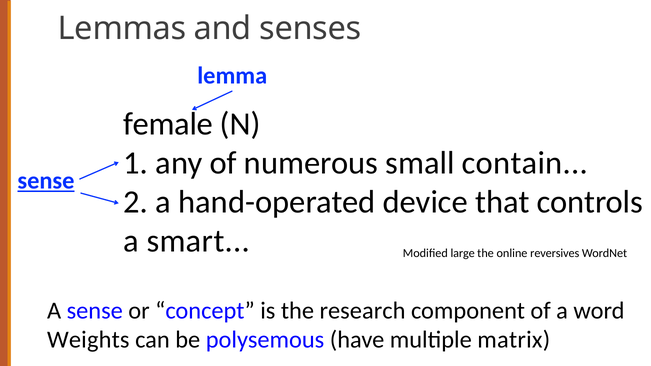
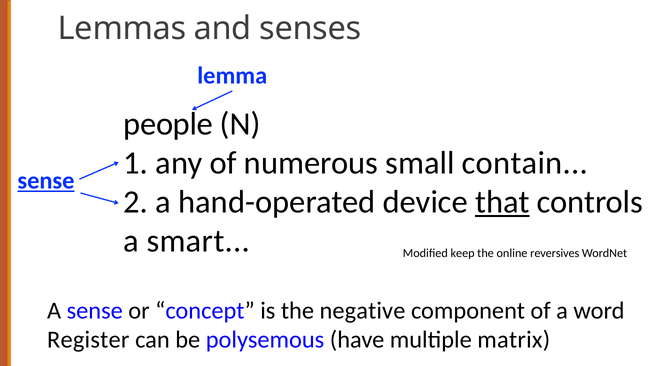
female: female -> people
that underline: none -> present
large: large -> keep
research: research -> negative
Weights: Weights -> Register
